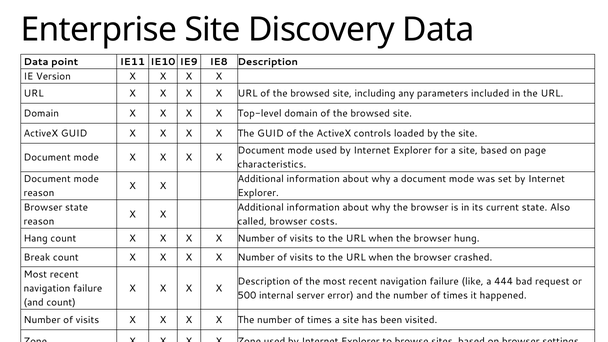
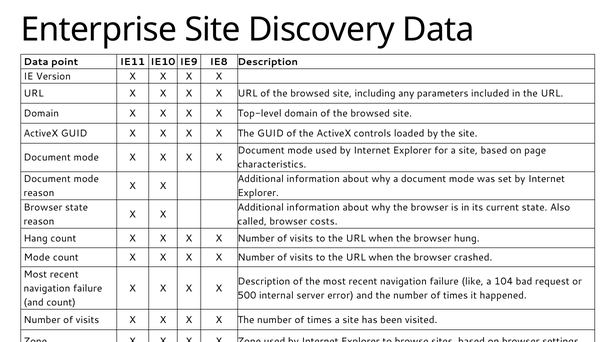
Break at (37, 257): Break -> Mode
444: 444 -> 104
